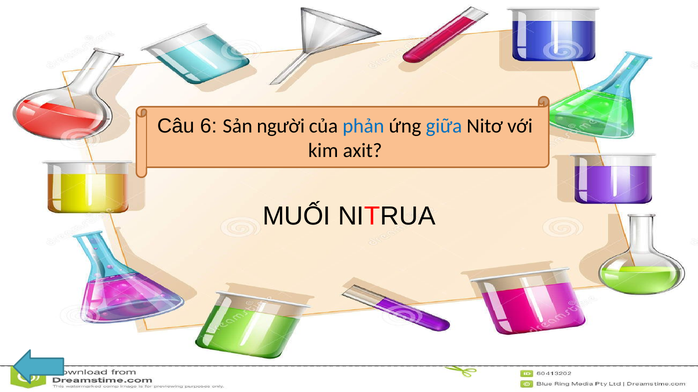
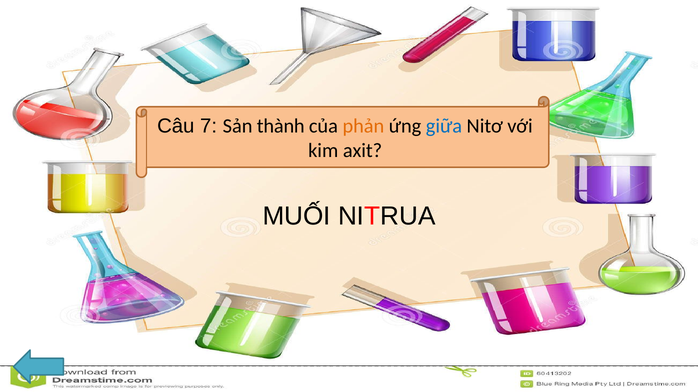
6: 6 -> 7
người: người -> thành
phản colour: blue -> orange
